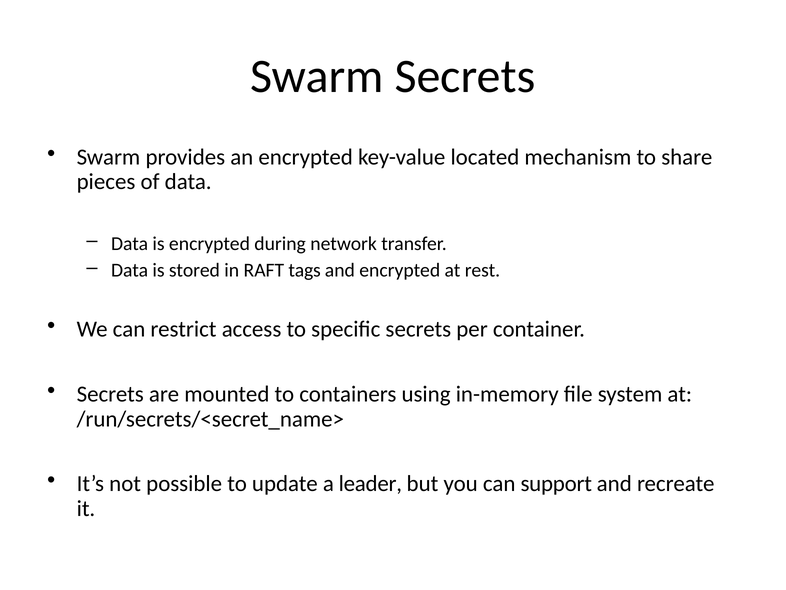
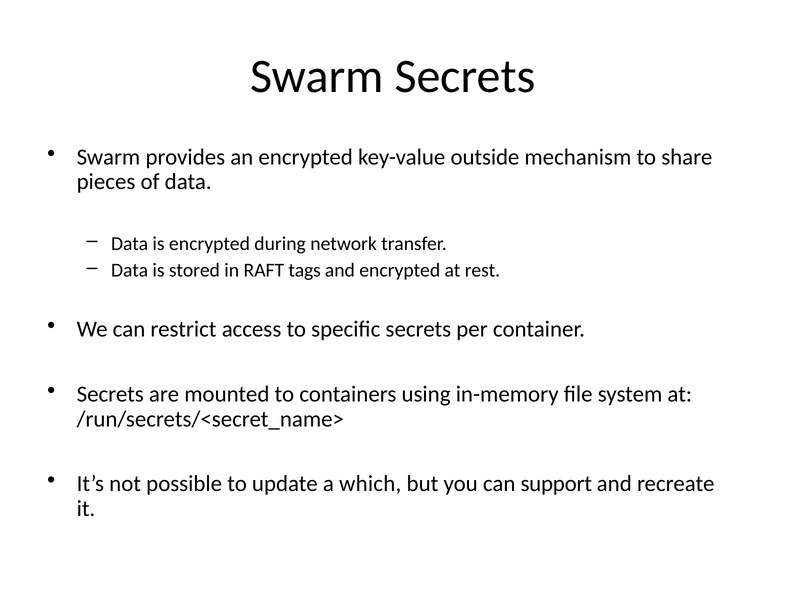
located: located -> outside
leader: leader -> which
